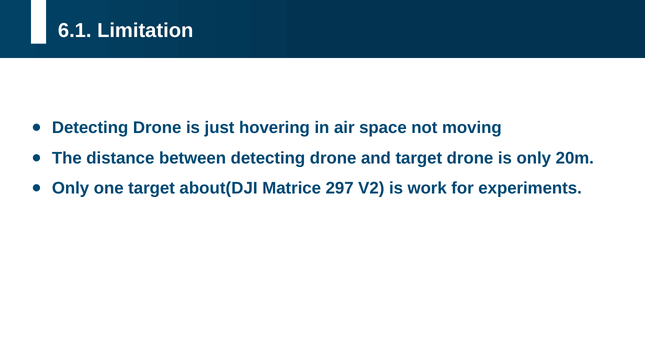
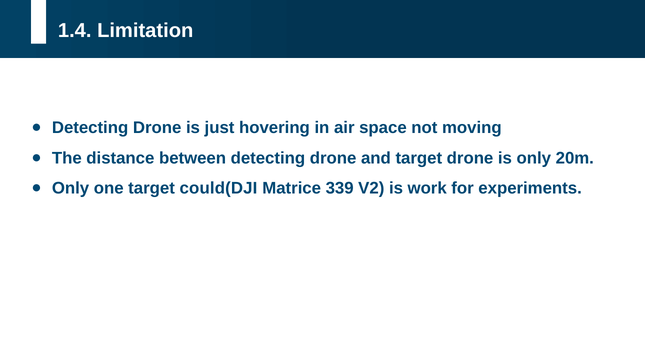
6.1: 6.1 -> 1.4
about(DJI: about(DJI -> could(DJI
297: 297 -> 339
